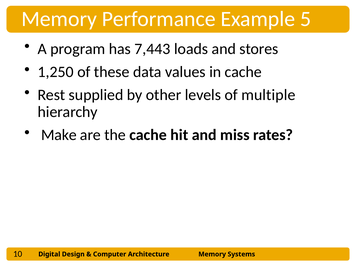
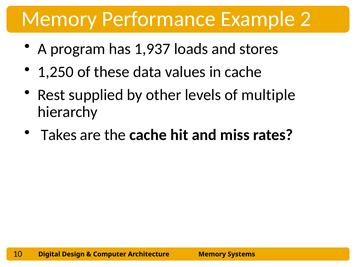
5: 5 -> 2
7,443: 7,443 -> 1,937
Make: Make -> Takes
